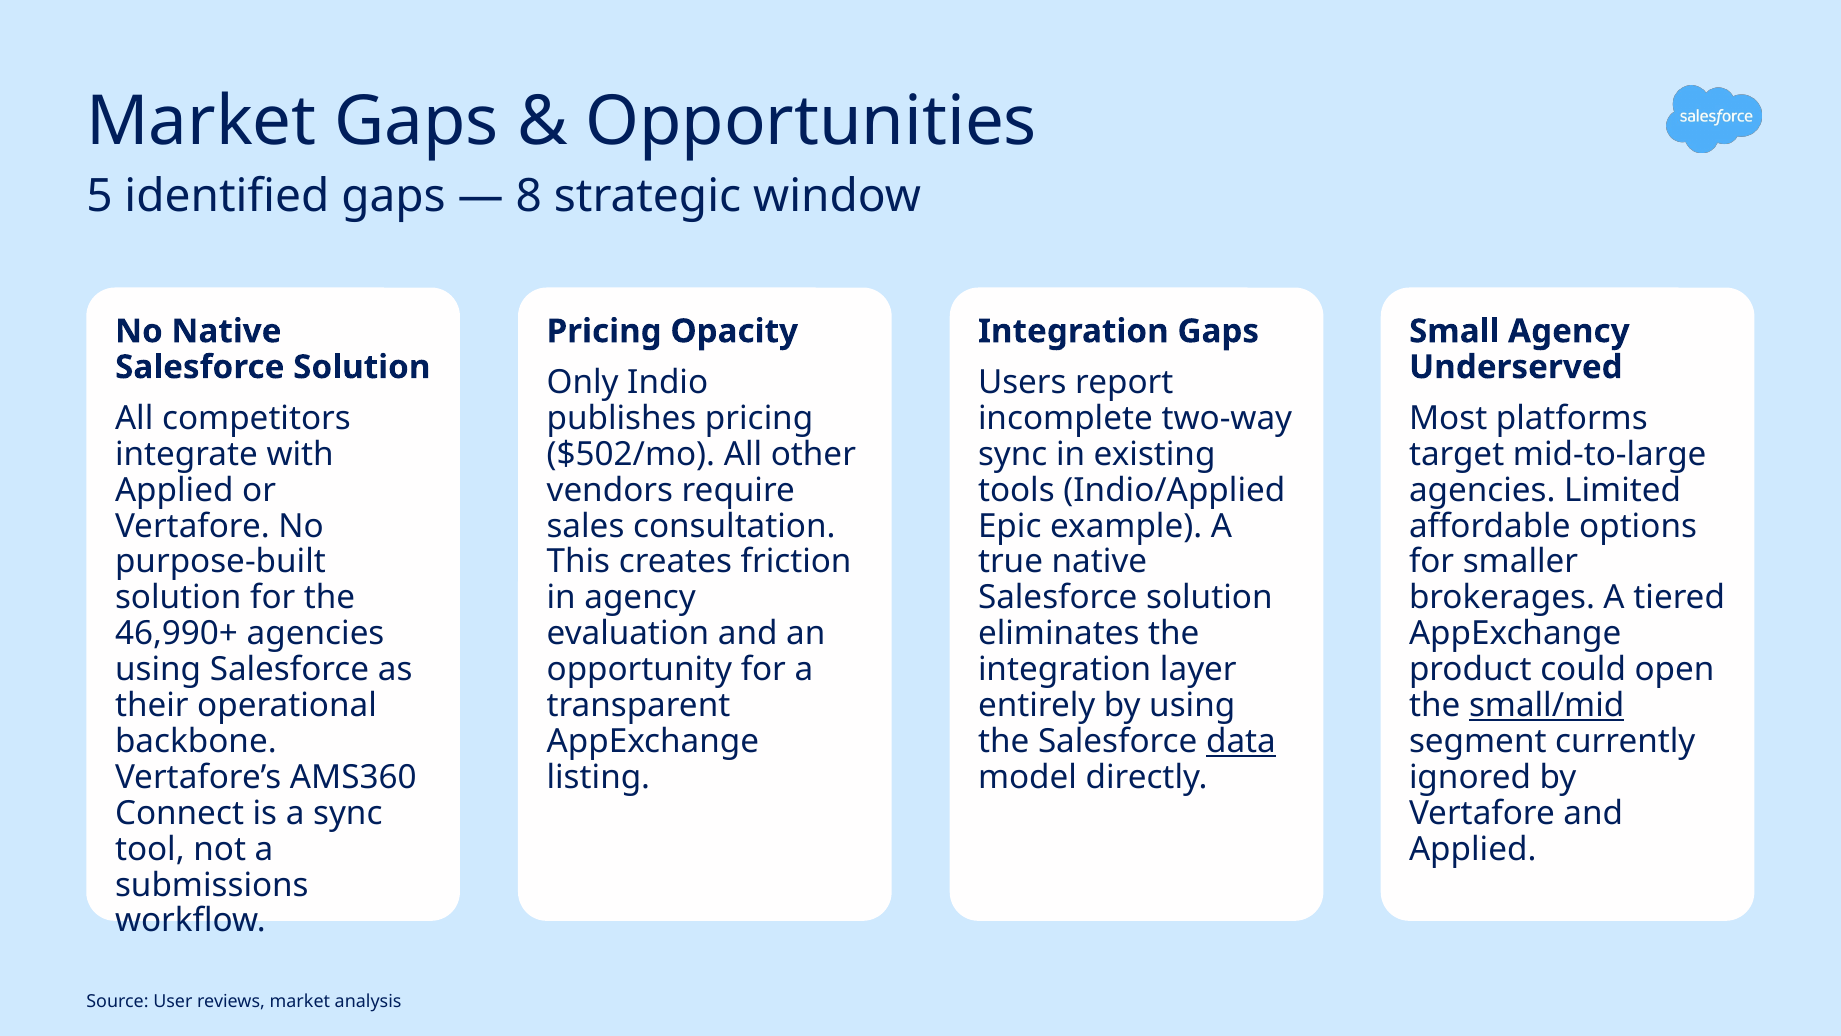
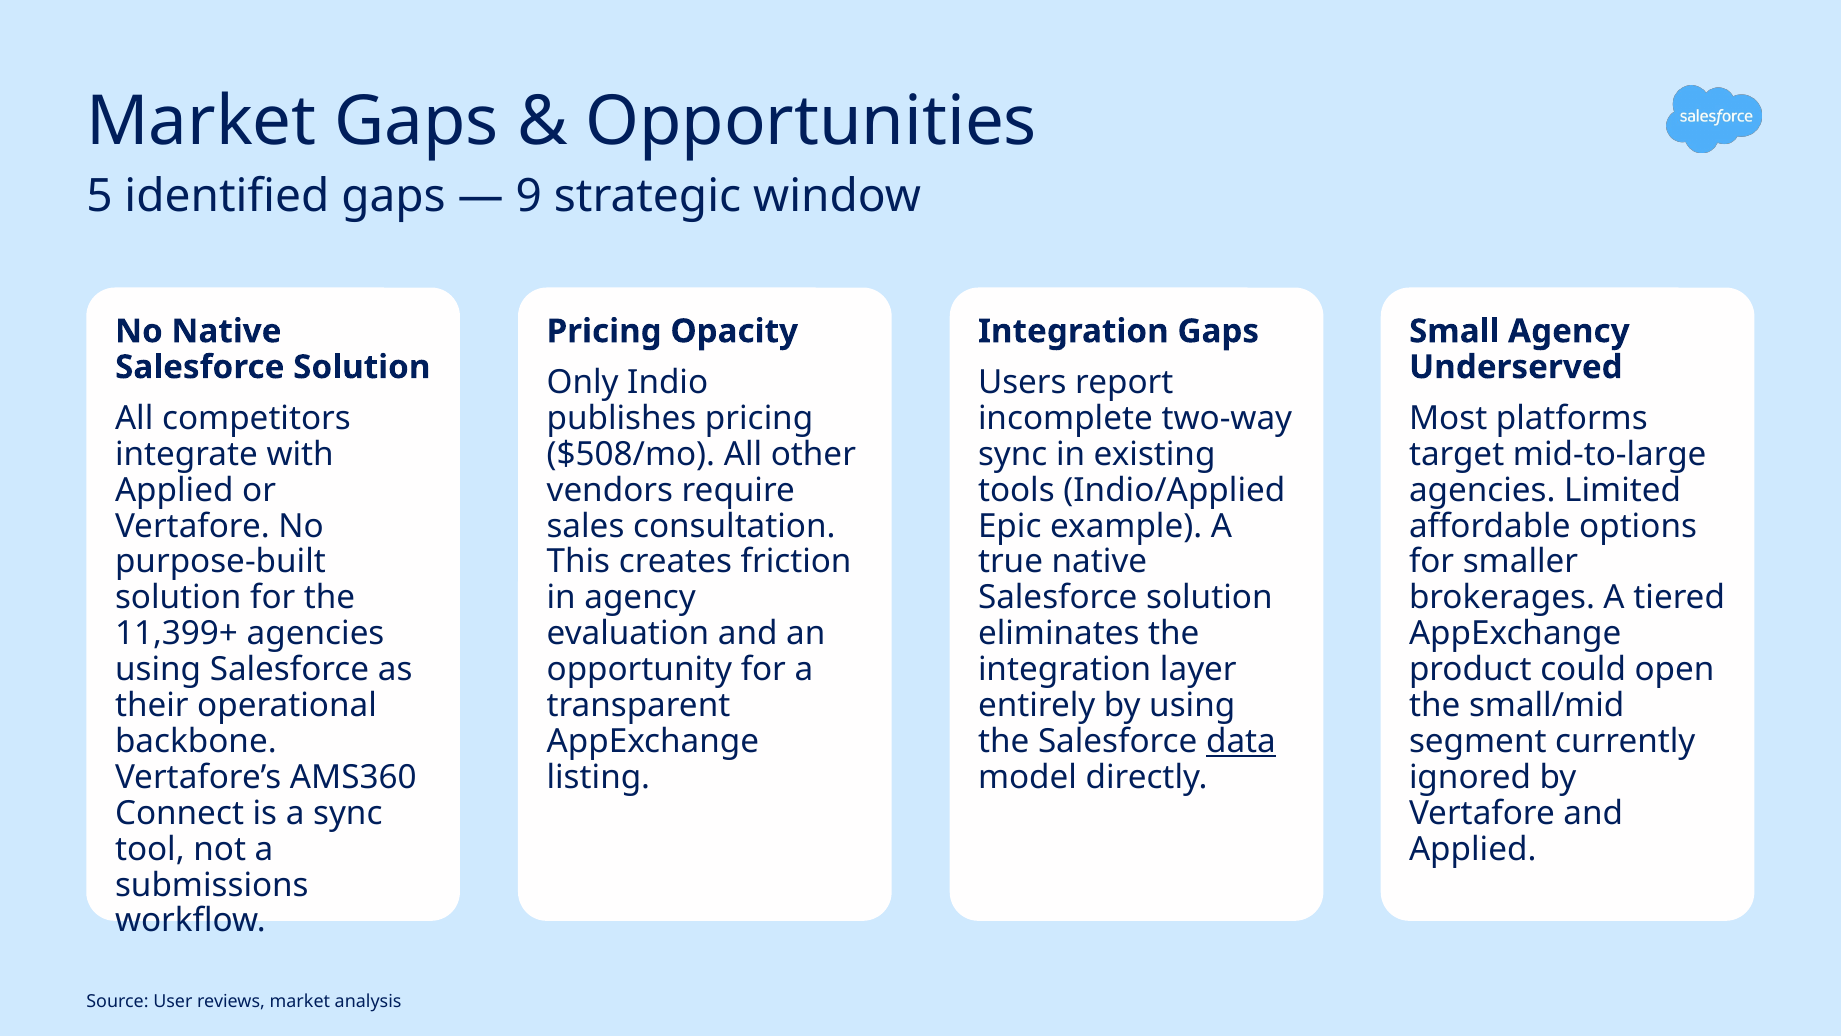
8: 8 -> 9
$502/mo: $502/mo -> $508/mo
46,990+: 46,990+ -> 11,399+
small/mid underline: present -> none
